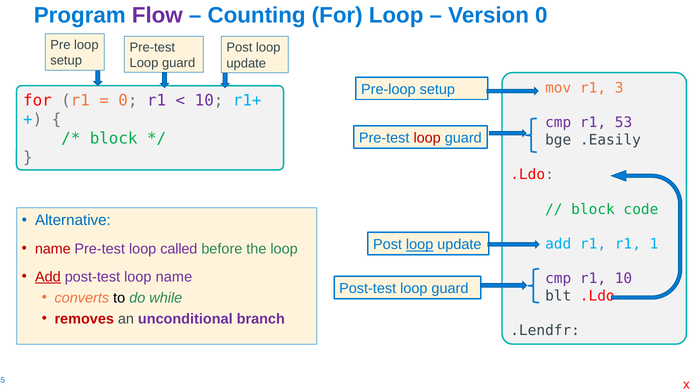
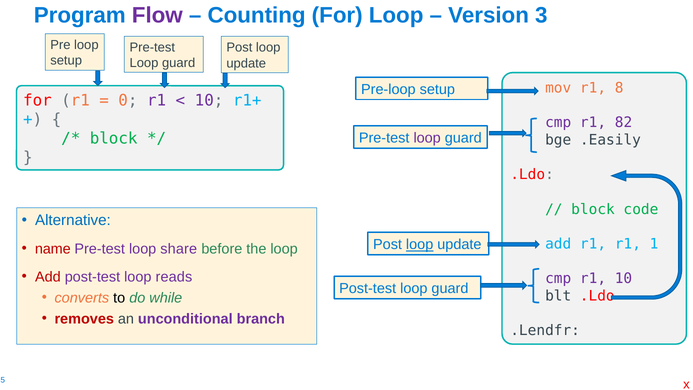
Version 0: 0 -> 3
3: 3 -> 8
53: 53 -> 82
loop at (427, 138) colour: red -> purple
called: called -> share
Add at (48, 277) underline: present -> none
loop name: name -> reads
